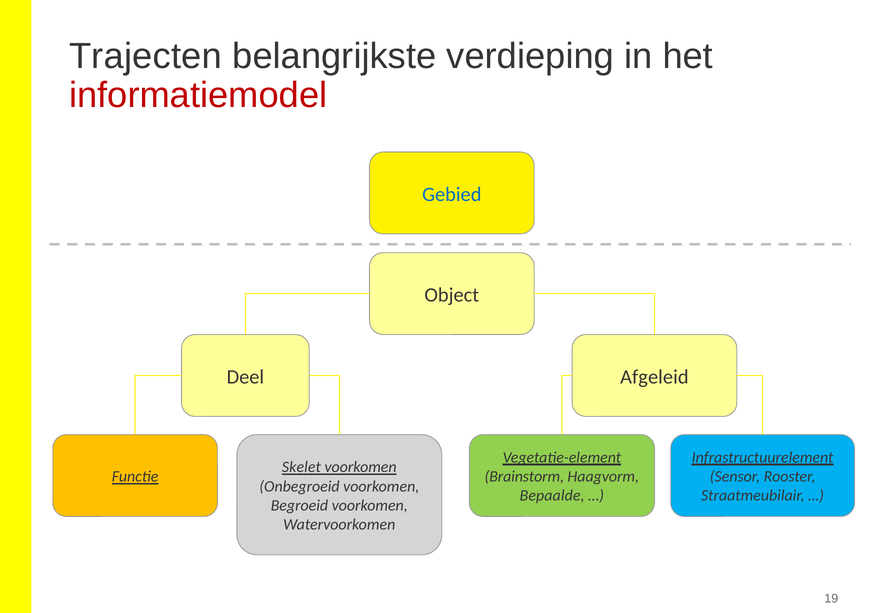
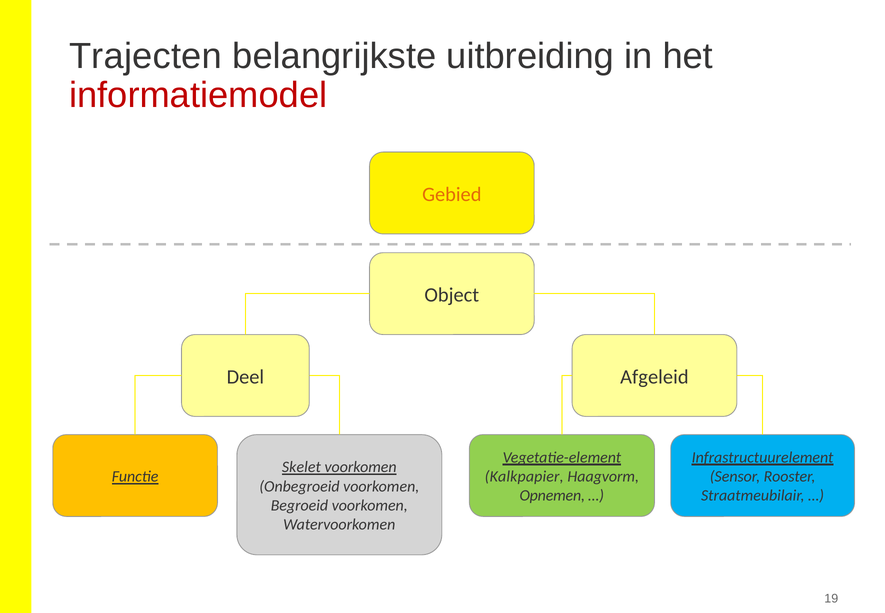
verdieping: verdieping -> uitbreiding
Gebied colour: blue -> orange
Brainstorm: Brainstorm -> Kalkpapier
Bepaalde: Bepaalde -> Opnemen
